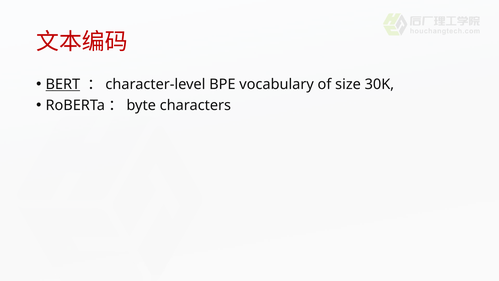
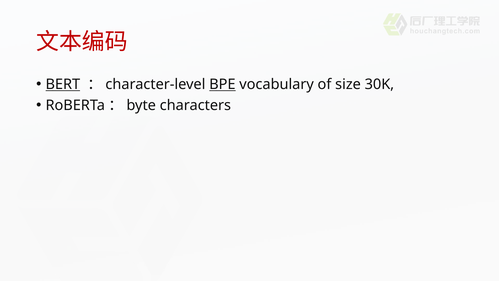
BPE underline: none -> present
